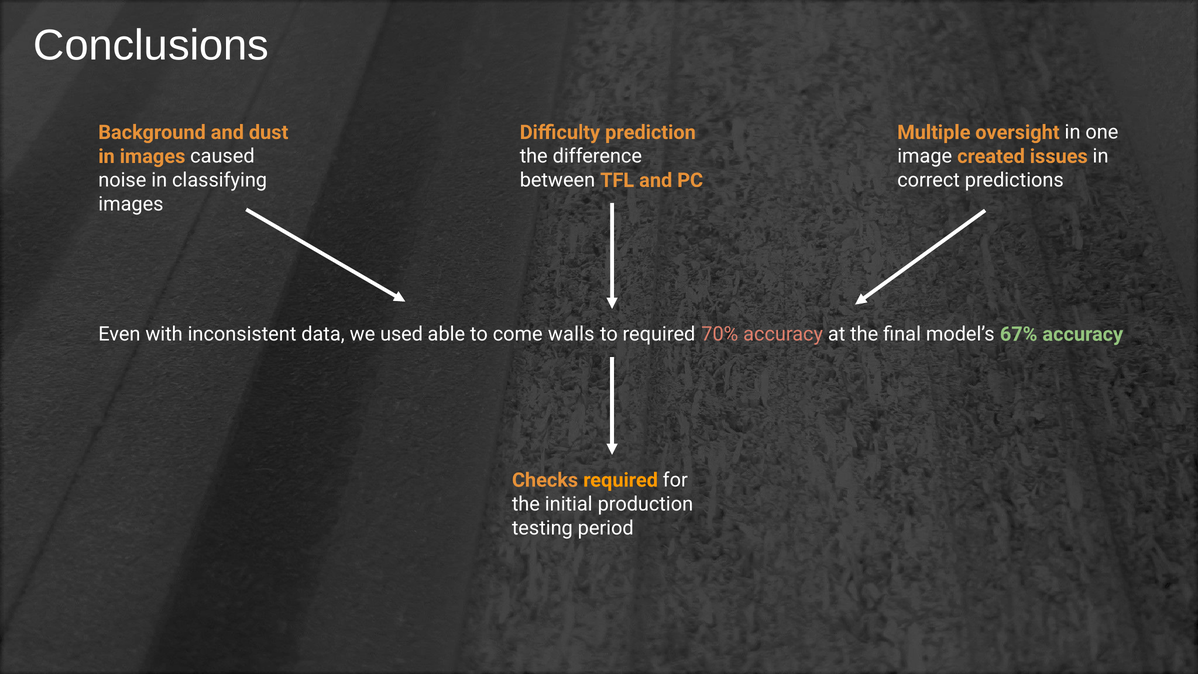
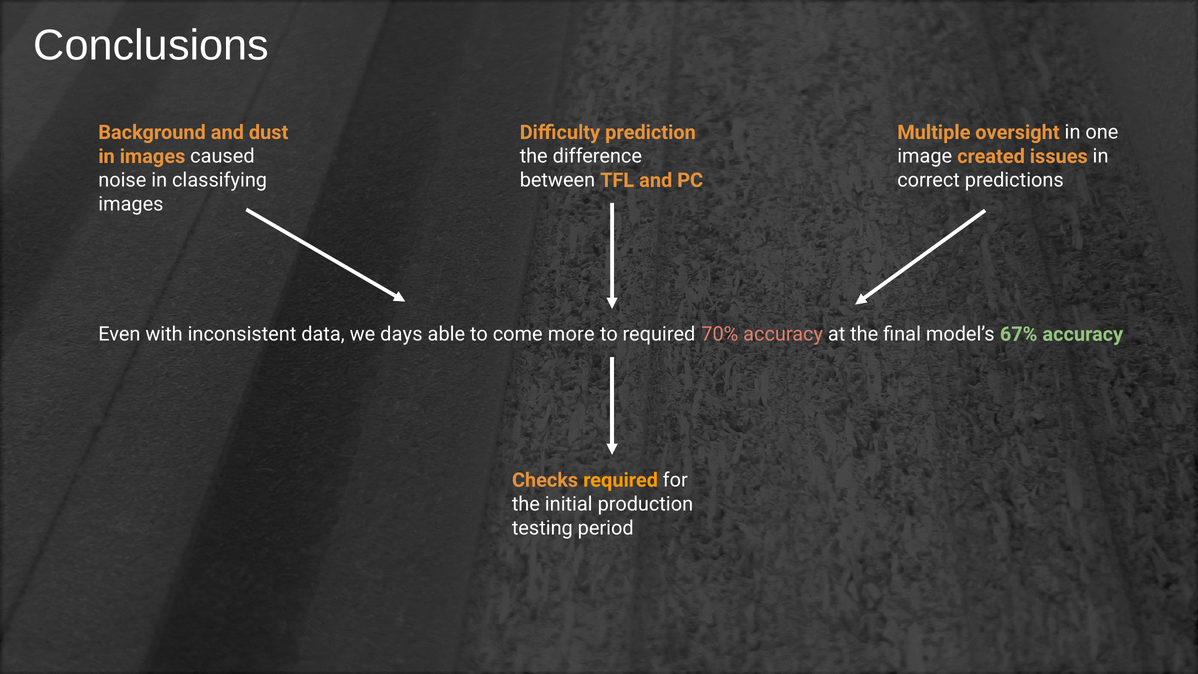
used: used -> days
walls: walls -> more
